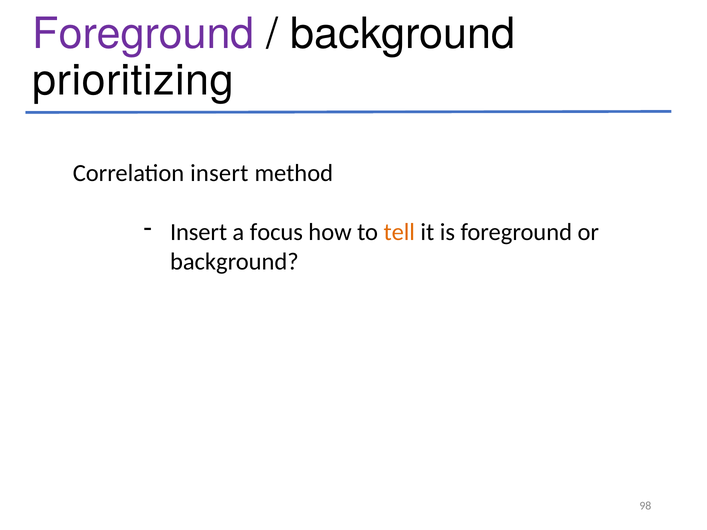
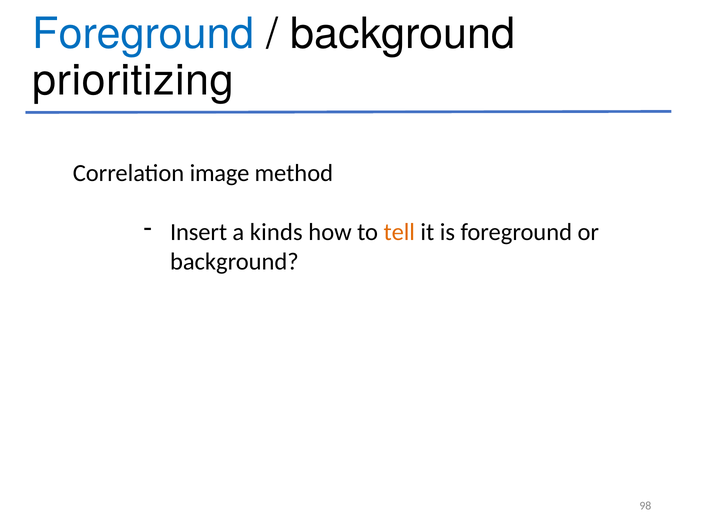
Foreground at (143, 34) colour: purple -> blue
Correlation insert: insert -> image
focus: focus -> kinds
